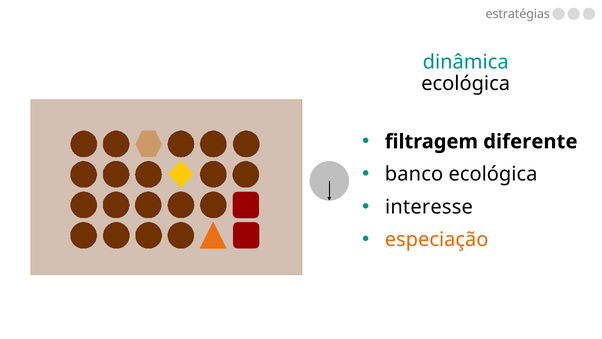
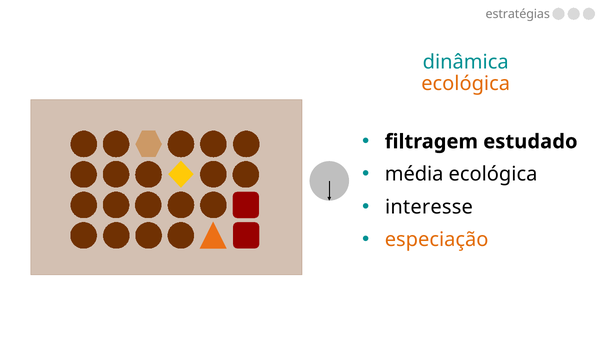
ecológica at (466, 84) colour: black -> orange
diferente: diferente -> estudado
banco: banco -> média
